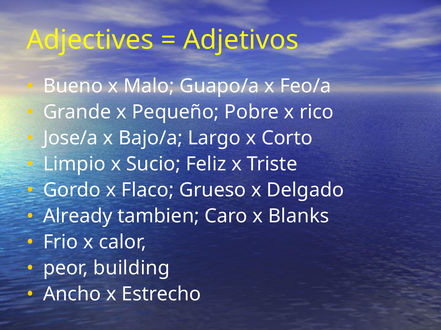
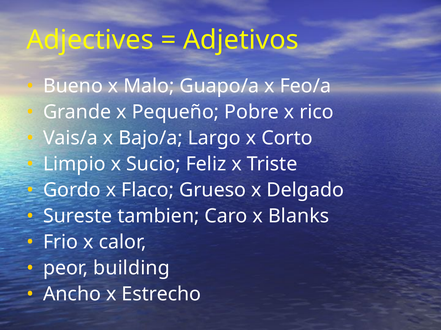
Jose/a: Jose/a -> Vais/a
Already: Already -> Sureste
